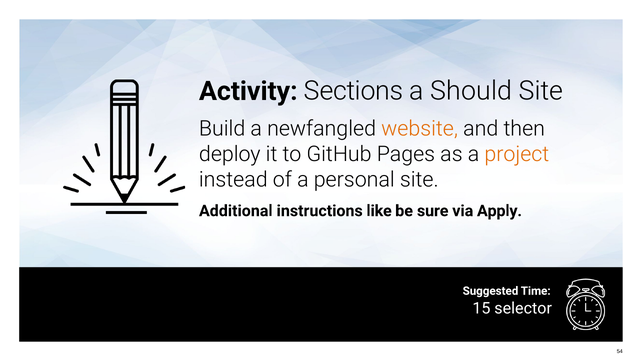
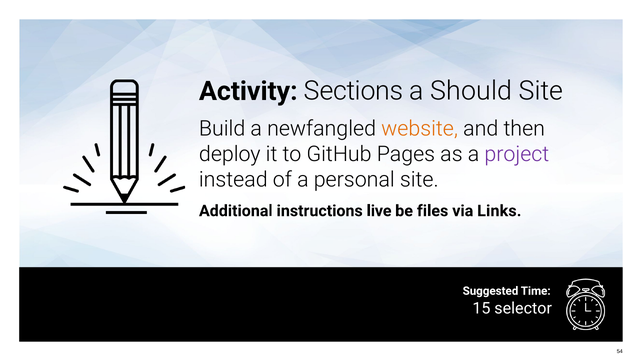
project colour: orange -> purple
like: like -> live
sure: sure -> files
Apply: Apply -> Links
